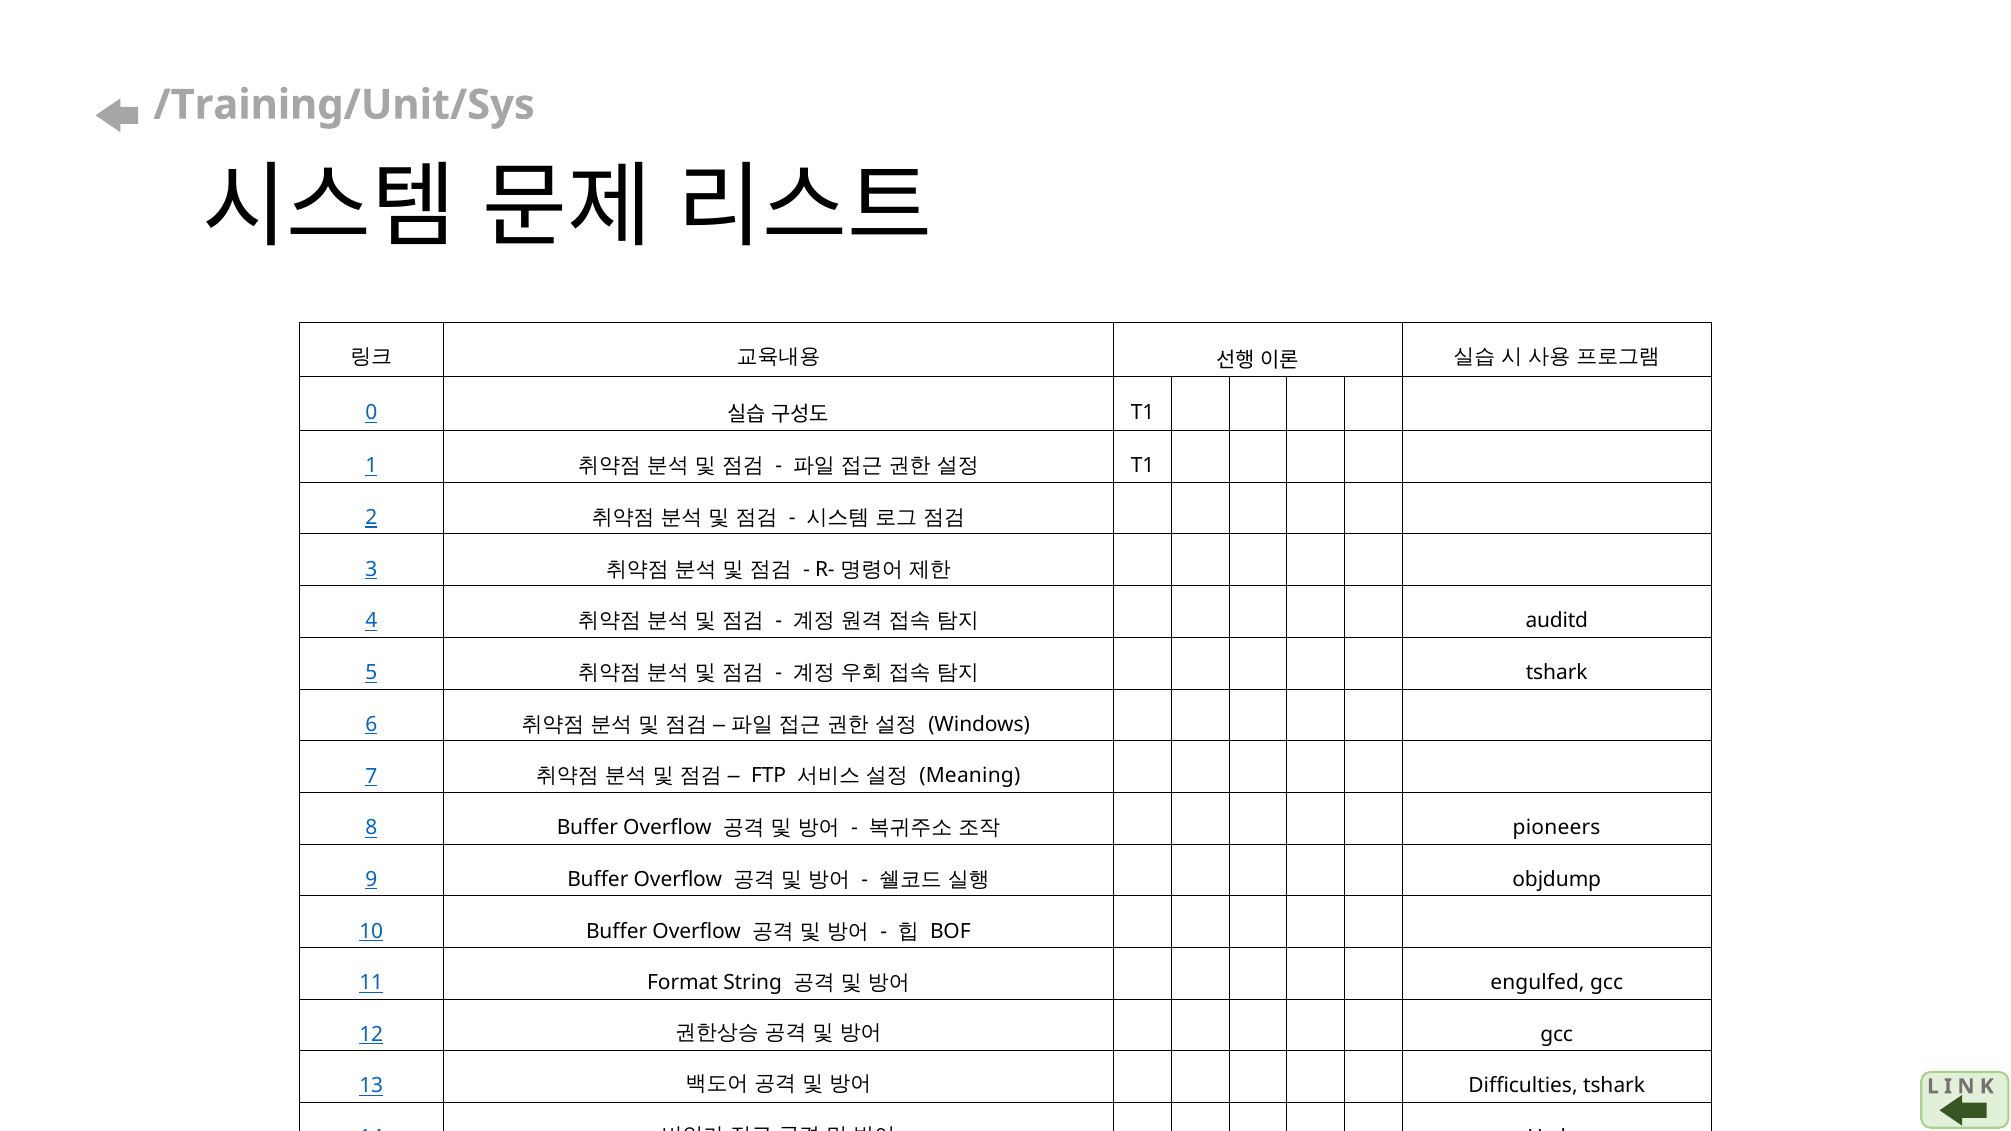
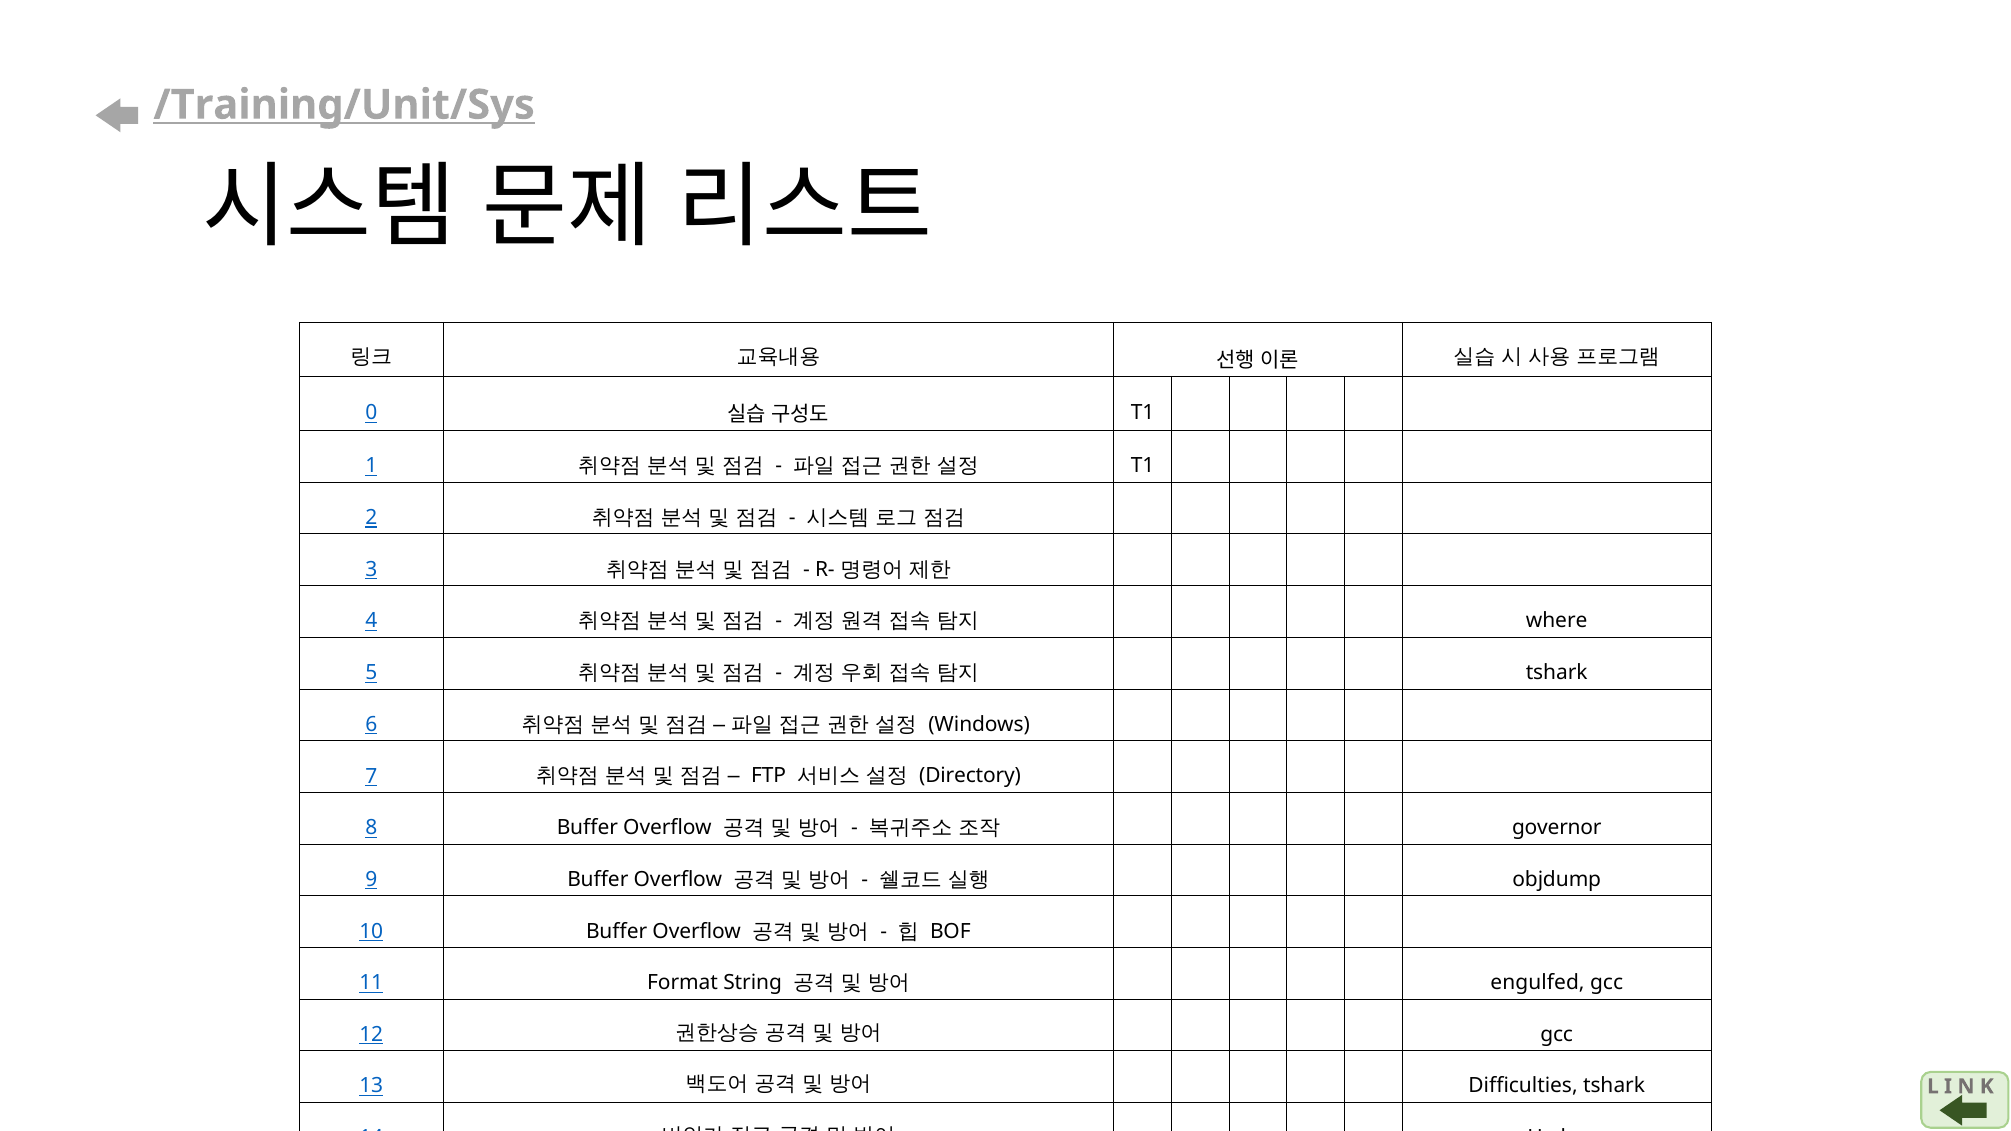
/Training/Unit/Sys underline: none -> present
auditd: auditd -> where
Meaning: Meaning -> Directory
pioneers: pioneers -> governor
